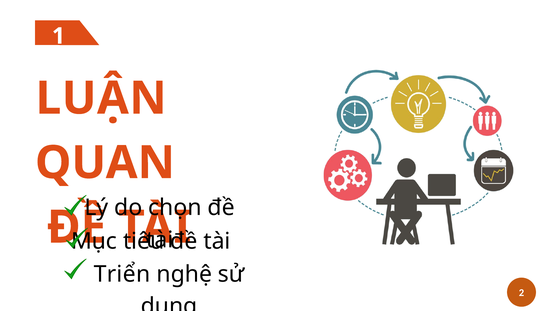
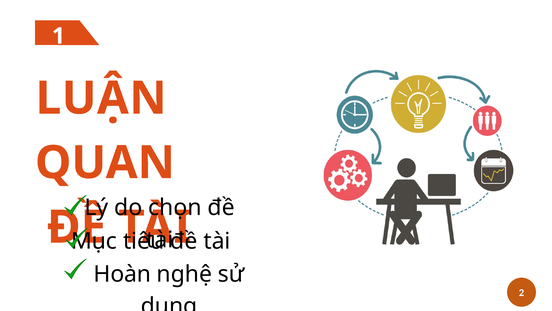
Triển: Triển -> Hoàn
